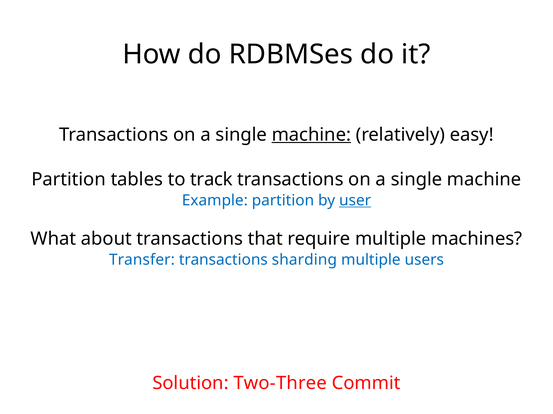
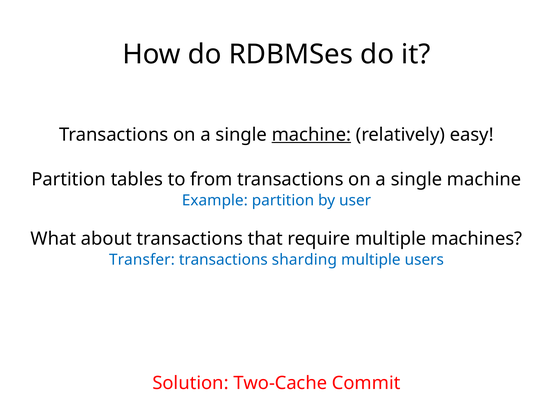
track: track -> from
user underline: present -> none
Two-Three: Two-Three -> Two-Cache
